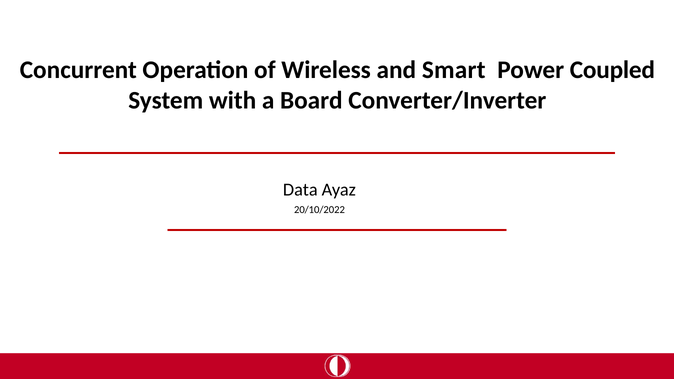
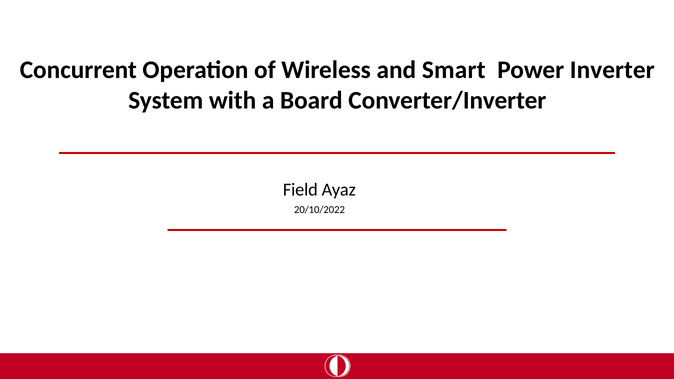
Coupled: Coupled -> Inverter
Data: Data -> Field
